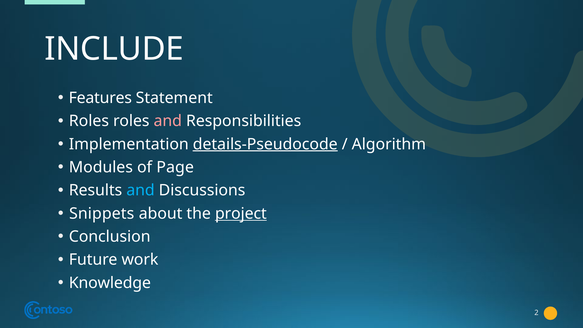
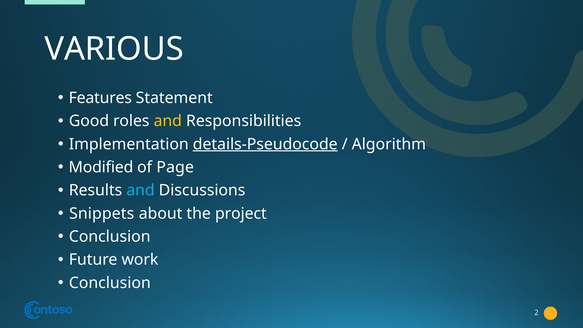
INCLUDE: INCLUDE -> VARIOUS
Roles at (89, 121): Roles -> Good
and at (168, 121) colour: pink -> yellow
Modules: Modules -> Modified
project underline: present -> none
Knowledge at (110, 283): Knowledge -> Conclusion
